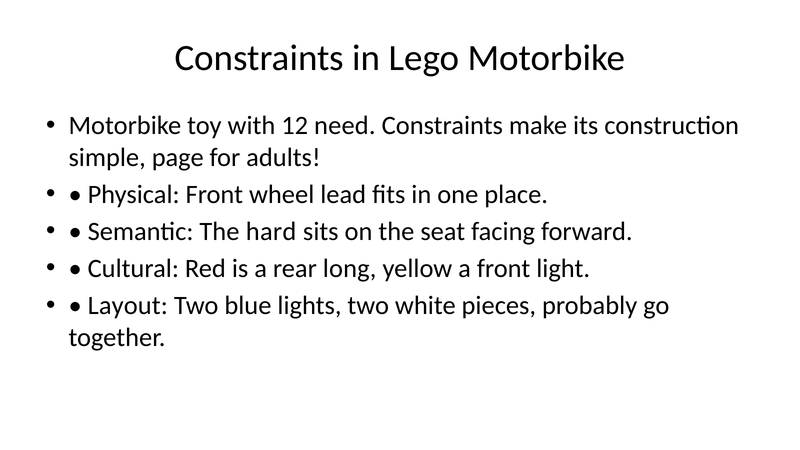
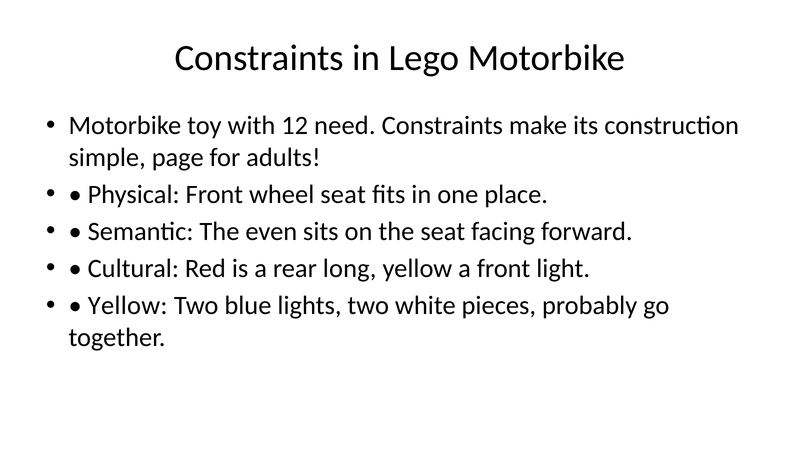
wheel lead: lead -> seat
hard: hard -> even
Layout at (128, 306): Layout -> Yellow
